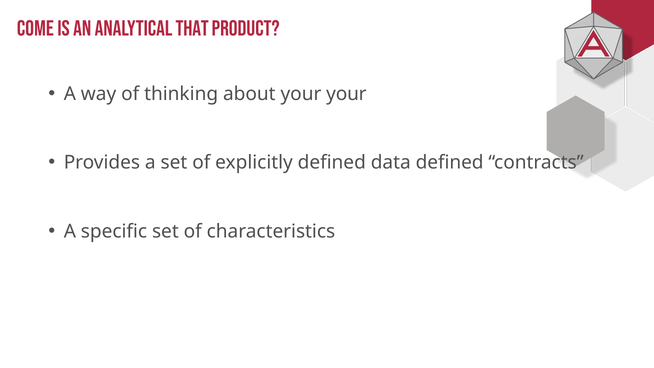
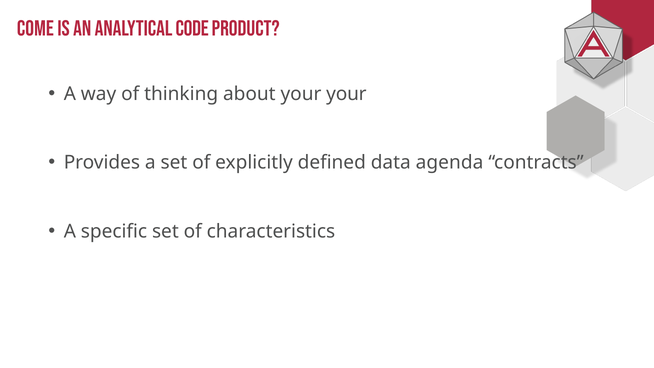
THAT: THAT -> CODE
data defined: defined -> agenda
